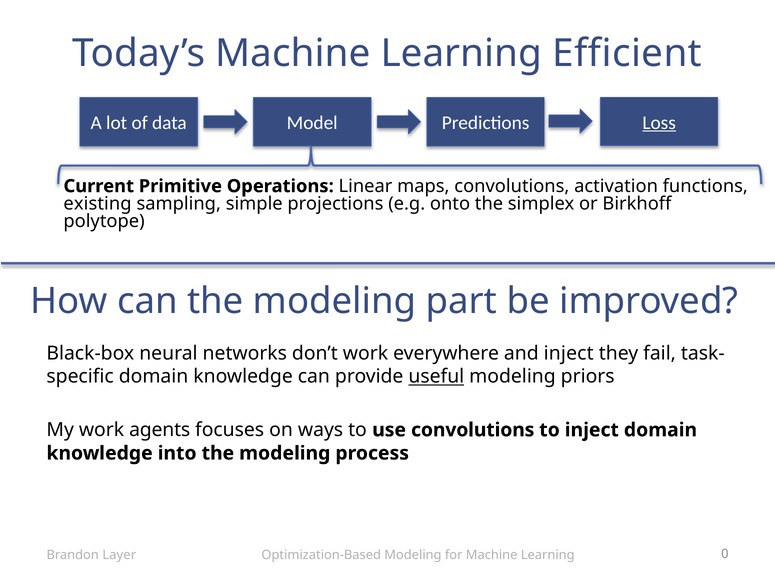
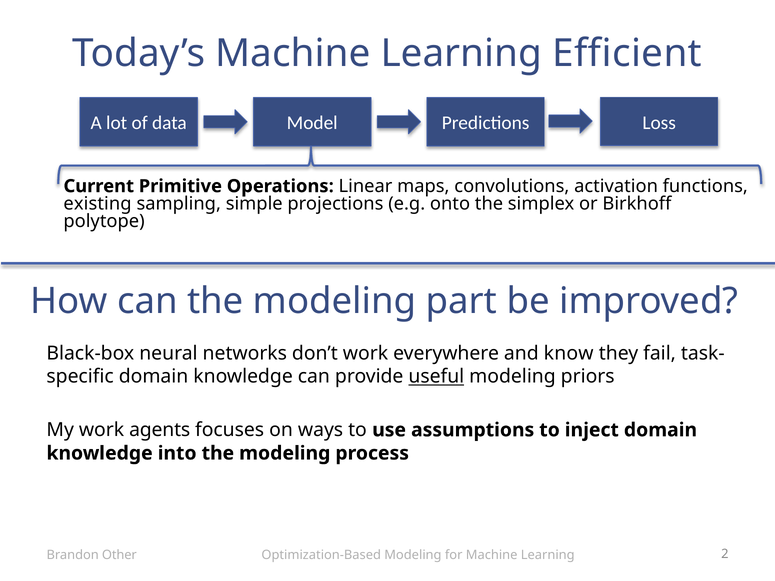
Loss underline: present -> none
and inject: inject -> know
use convolutions: convolutions -> assumptions
Layer: Layer -> Other
0: 0 -> 2
